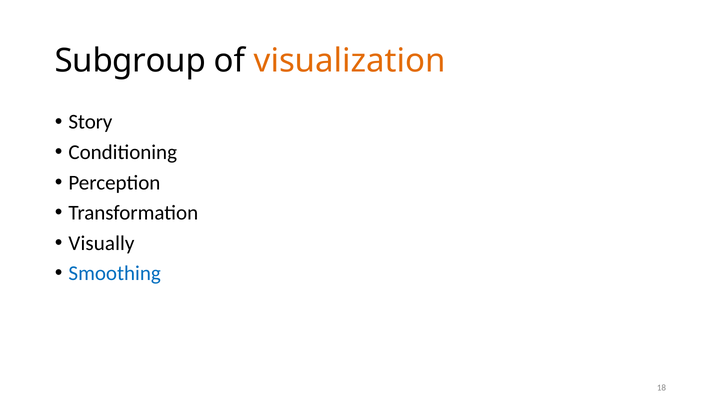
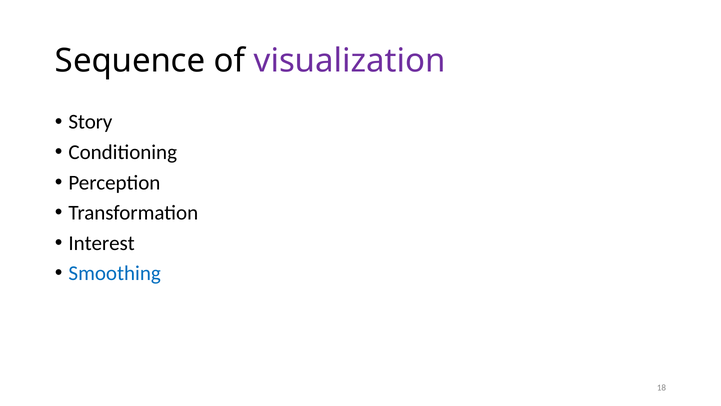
Subgroup: Subgroup -> Sequence
visualization colour: orange -> purple
Visually: Visually -> Interest
